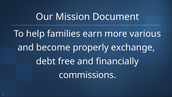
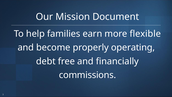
various: various -> flexible
exchange: exchange -> operating
